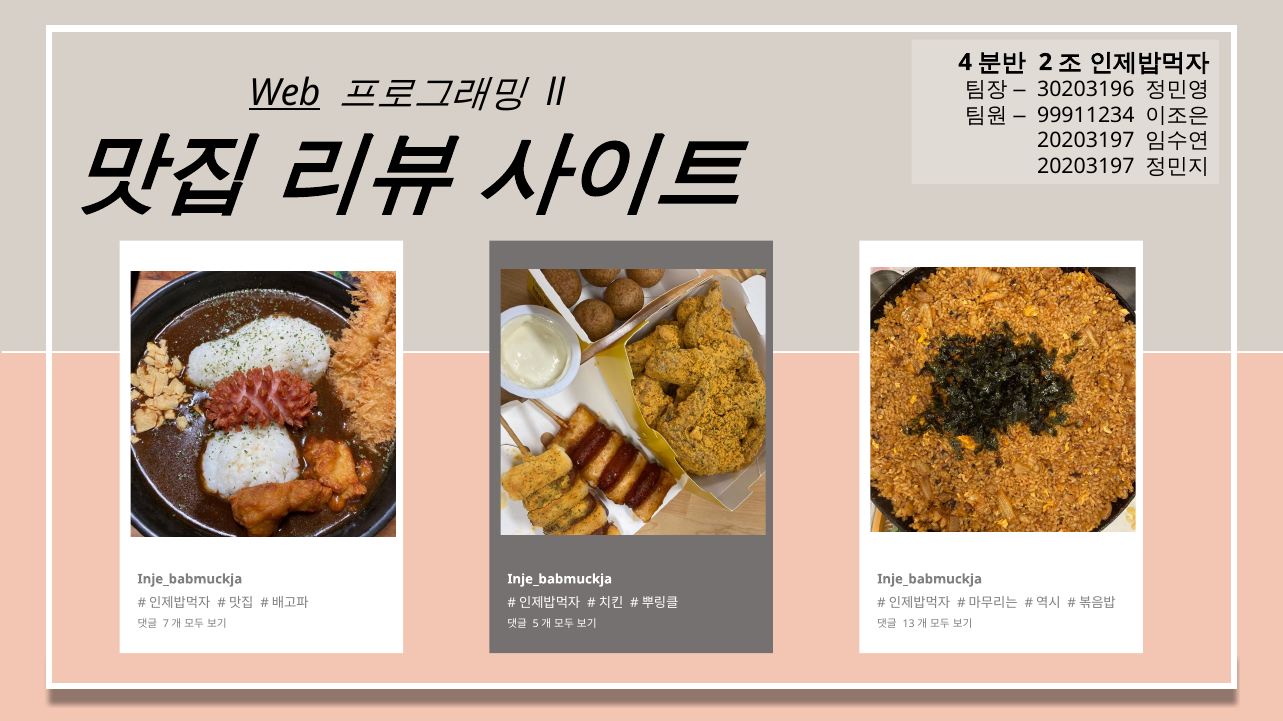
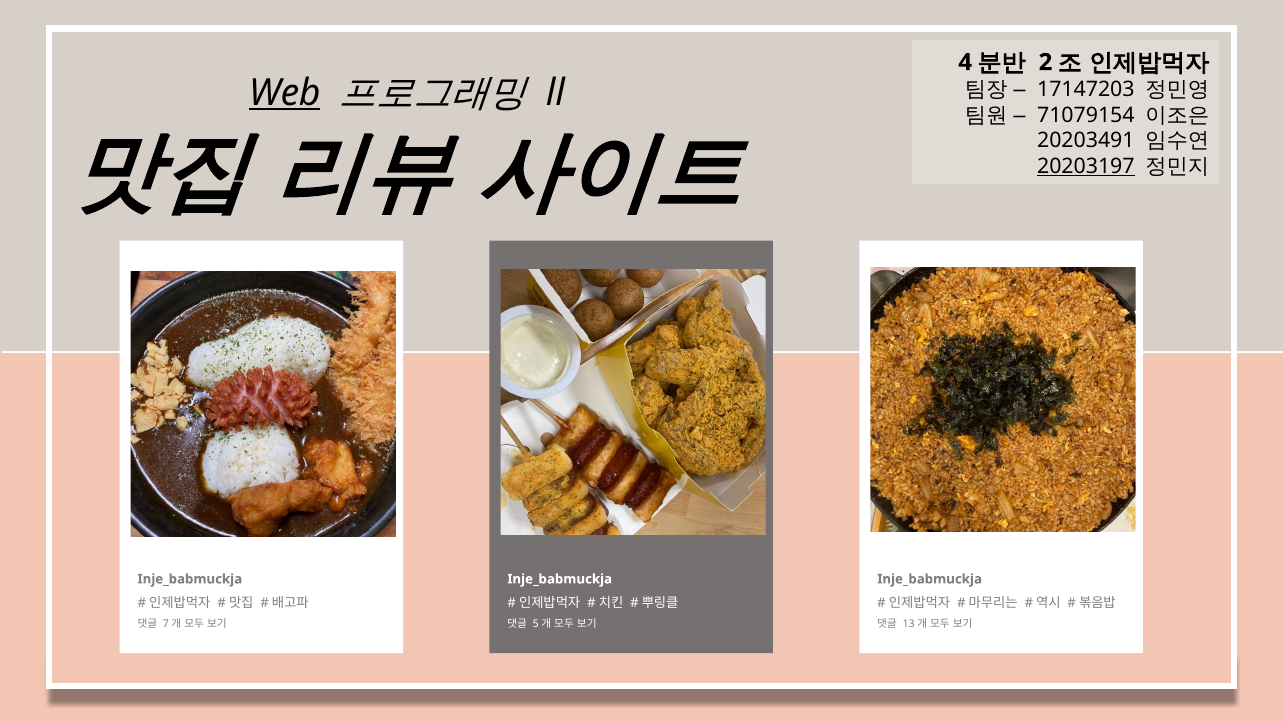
30203196: 30203196 -> 17147203
99911234: 99911234 -> 71079154
20203197 at (1086, 141): 20203197 -> 20203491
20203197 at (1086, 166) underline: none -> present
